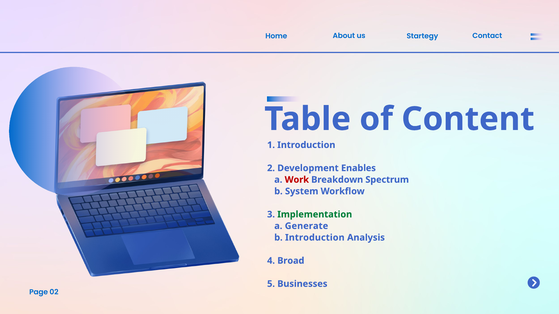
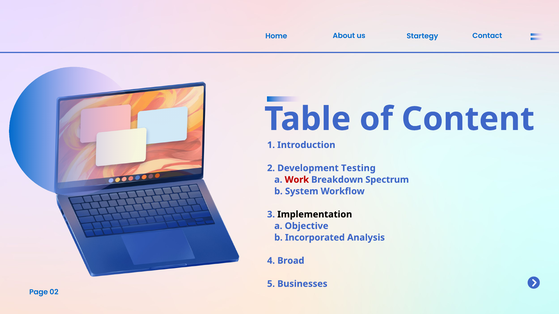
Enables: Enables -> Testing
Implementation colour: green -> black
Generate: Generate -> Objective
b Introduction: Introduction -> Incorporated
